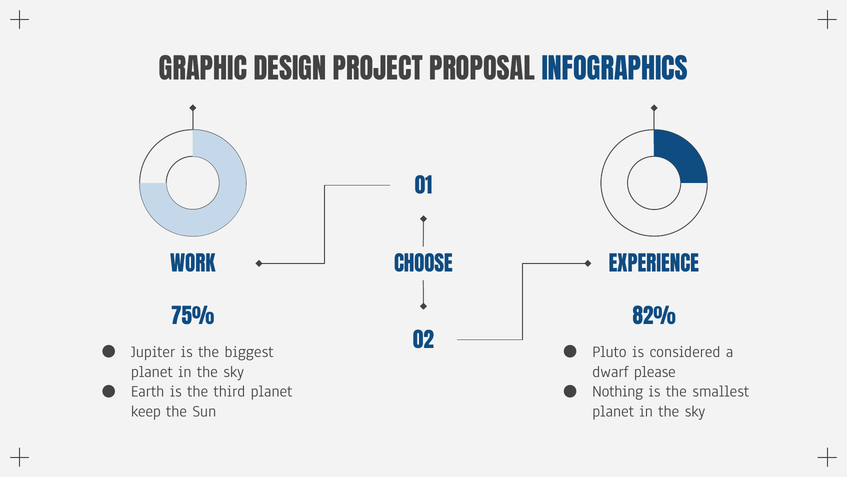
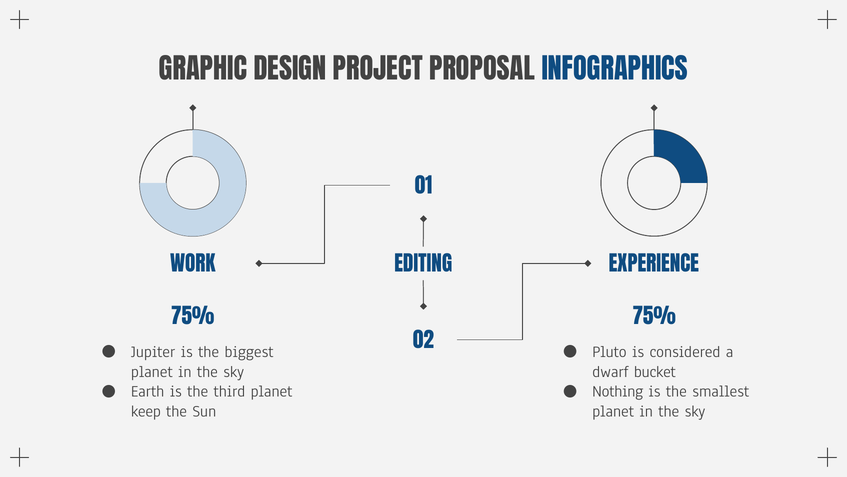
CHOOSE: CHOOSE -> EDITING
82% at (654, 317): 82% -> 75%
please: please -> bucket
